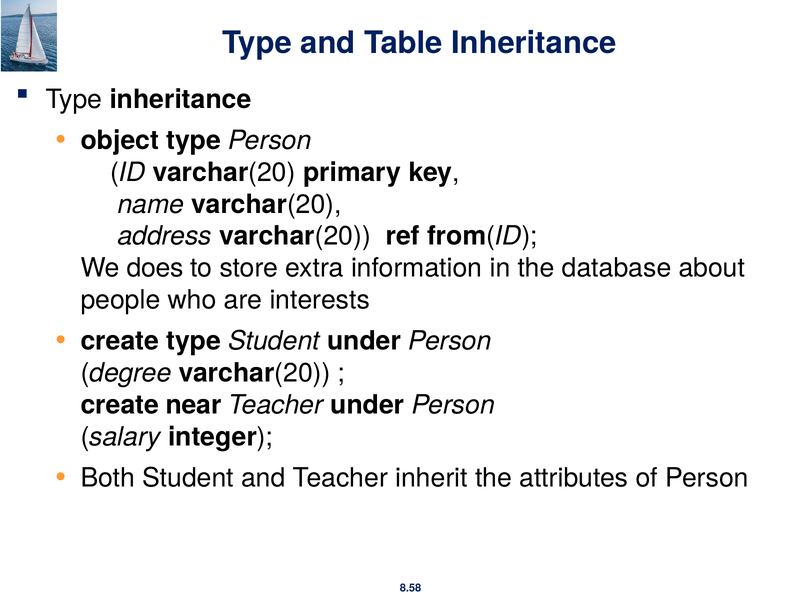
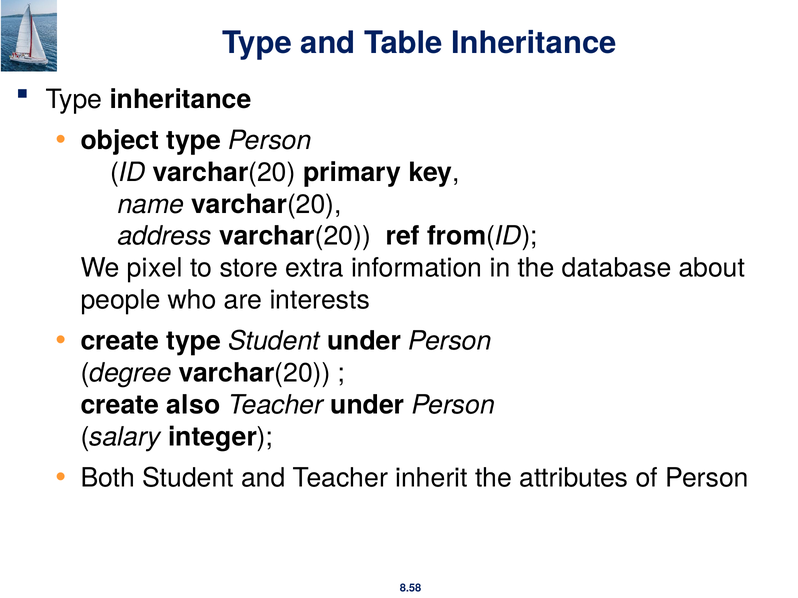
does: does -> pixel
near: near -> also
